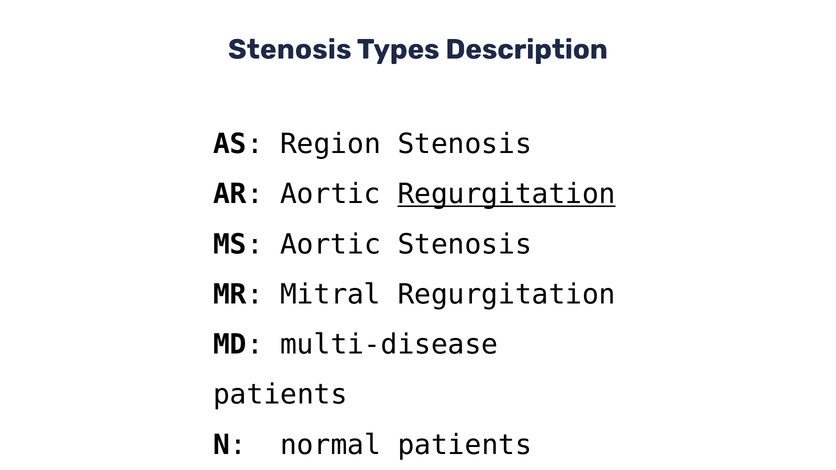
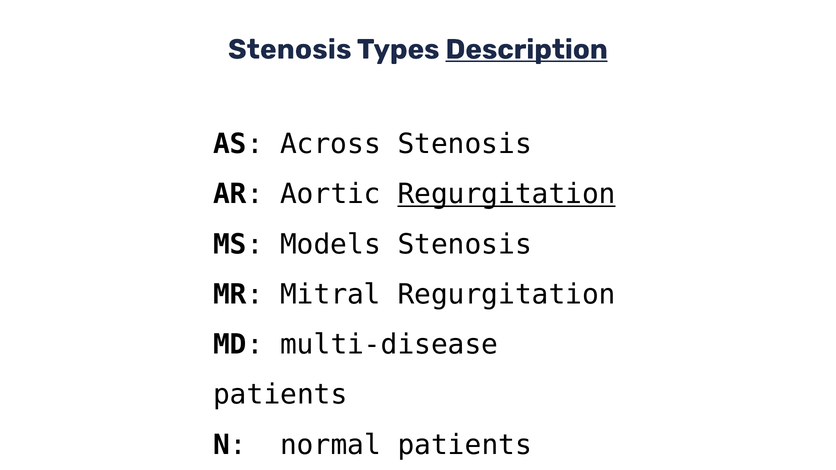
Description underline: none -> present
Region: Region -> Across
MS Aortic: Aortic -> Models
